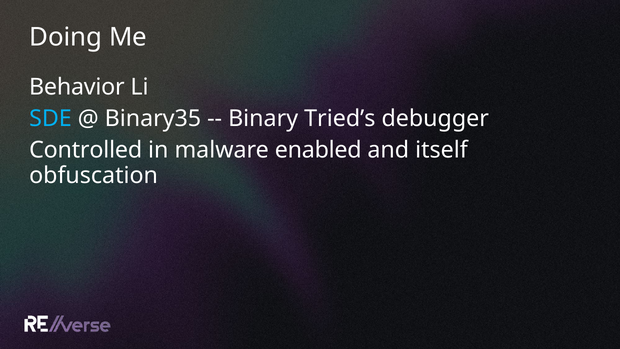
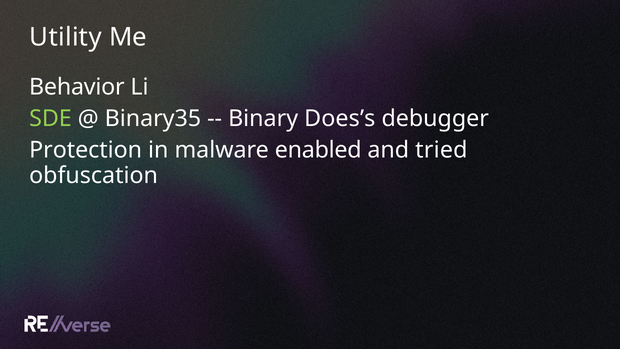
Doing: Doing -> Utility
SDE colour: light blue -> light green
Tried’s: Tried’s -> Does’s
Controlled: Controlled -> Protection
itself: itself -> tried
